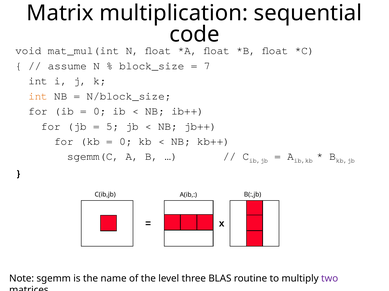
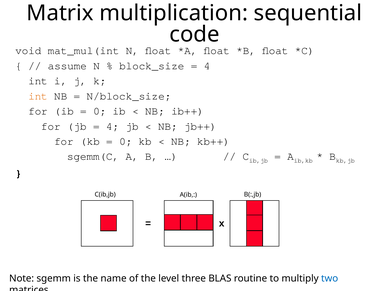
7 at (207, 66): 7 -> 4
5 at (113, 127): 5 -> 4
two colour: purple -> blue
